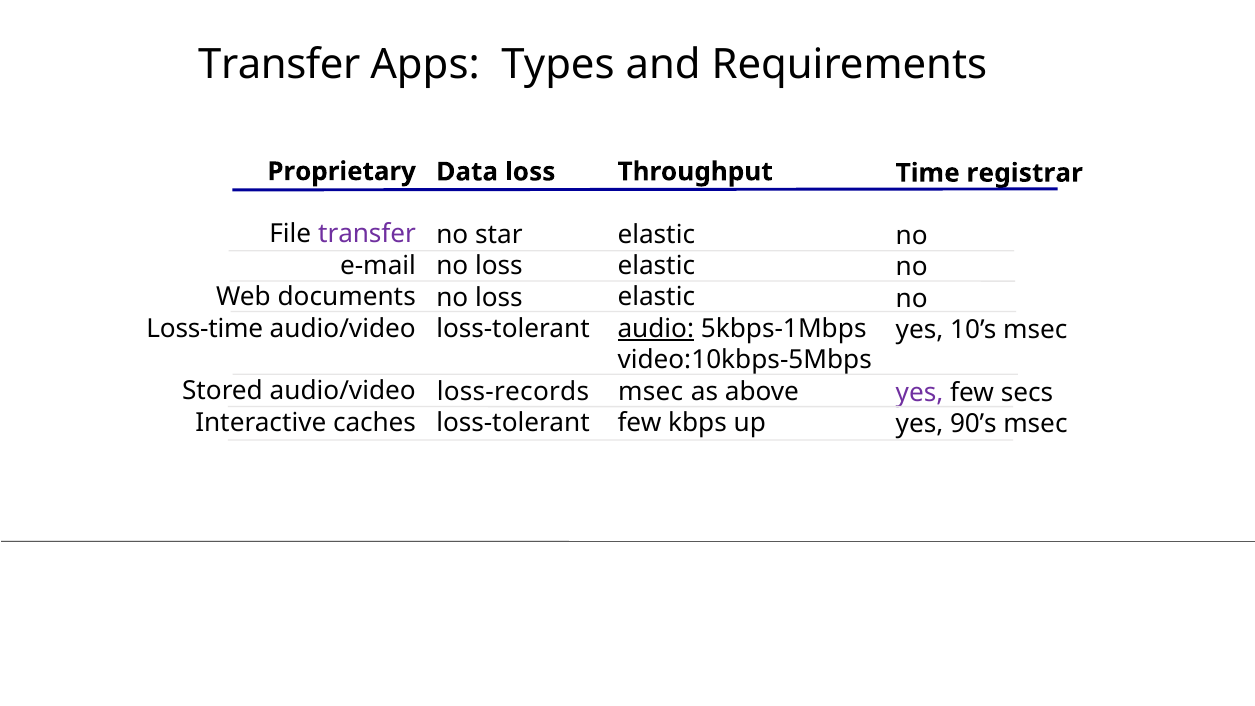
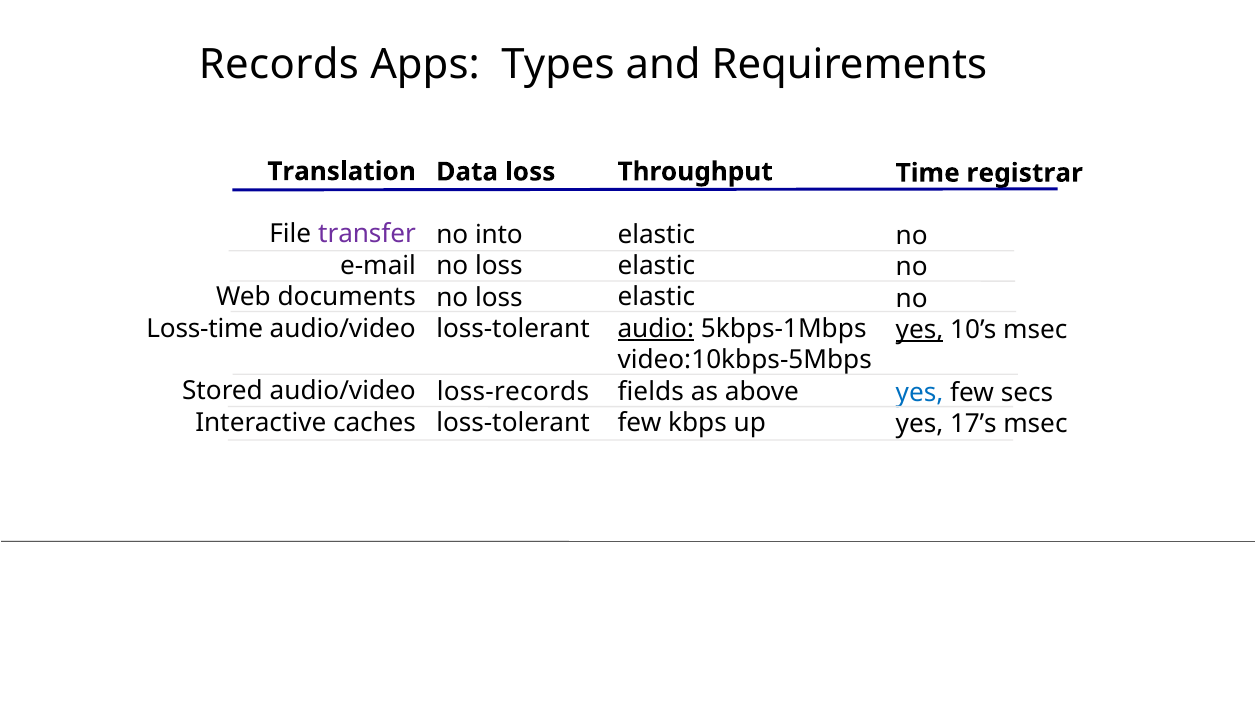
Transfer at (279, 65): Transfer -> Records
Proprietary: Proprietary -> Translation
star: star -> into
yes at (920, 330) underline: none -> present
msec at (651, 391): msec -> fields
yes at (920, 393) colour: purple -> blue
90’s: 90’s -> 17’s
